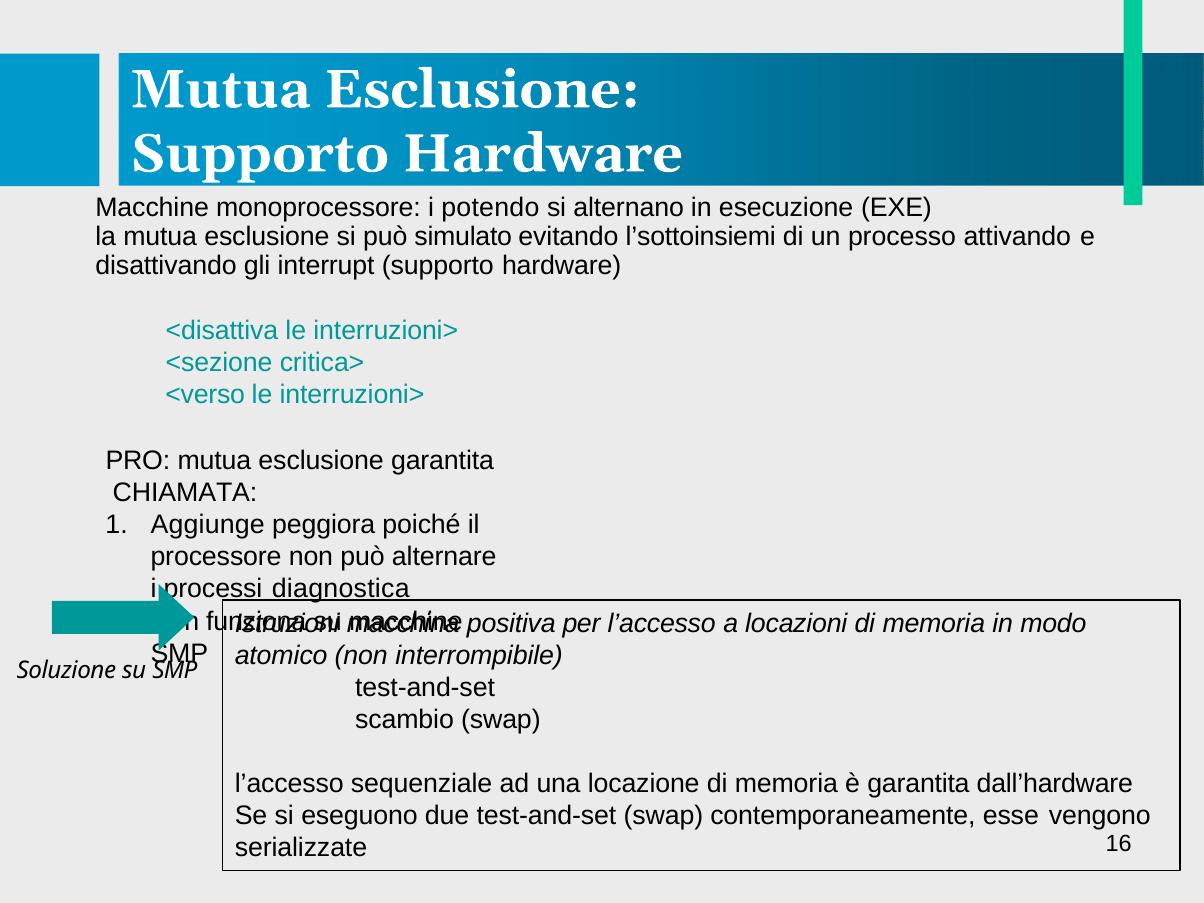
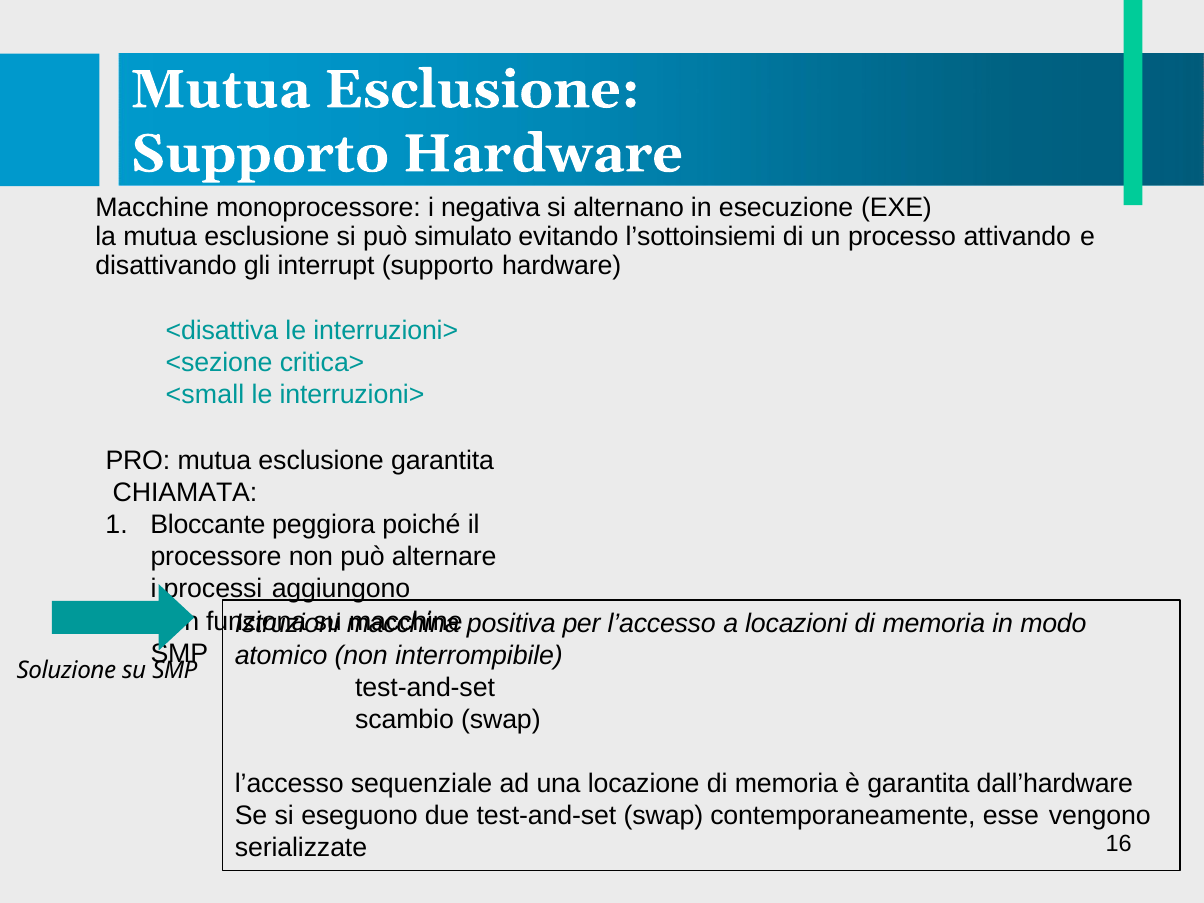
potendo: potendo -> negativa
<verso: <verso -> <small
Aggiunge: Aggiunge -> Bloccante
diagnostica: diagnostica -> aggiungono
